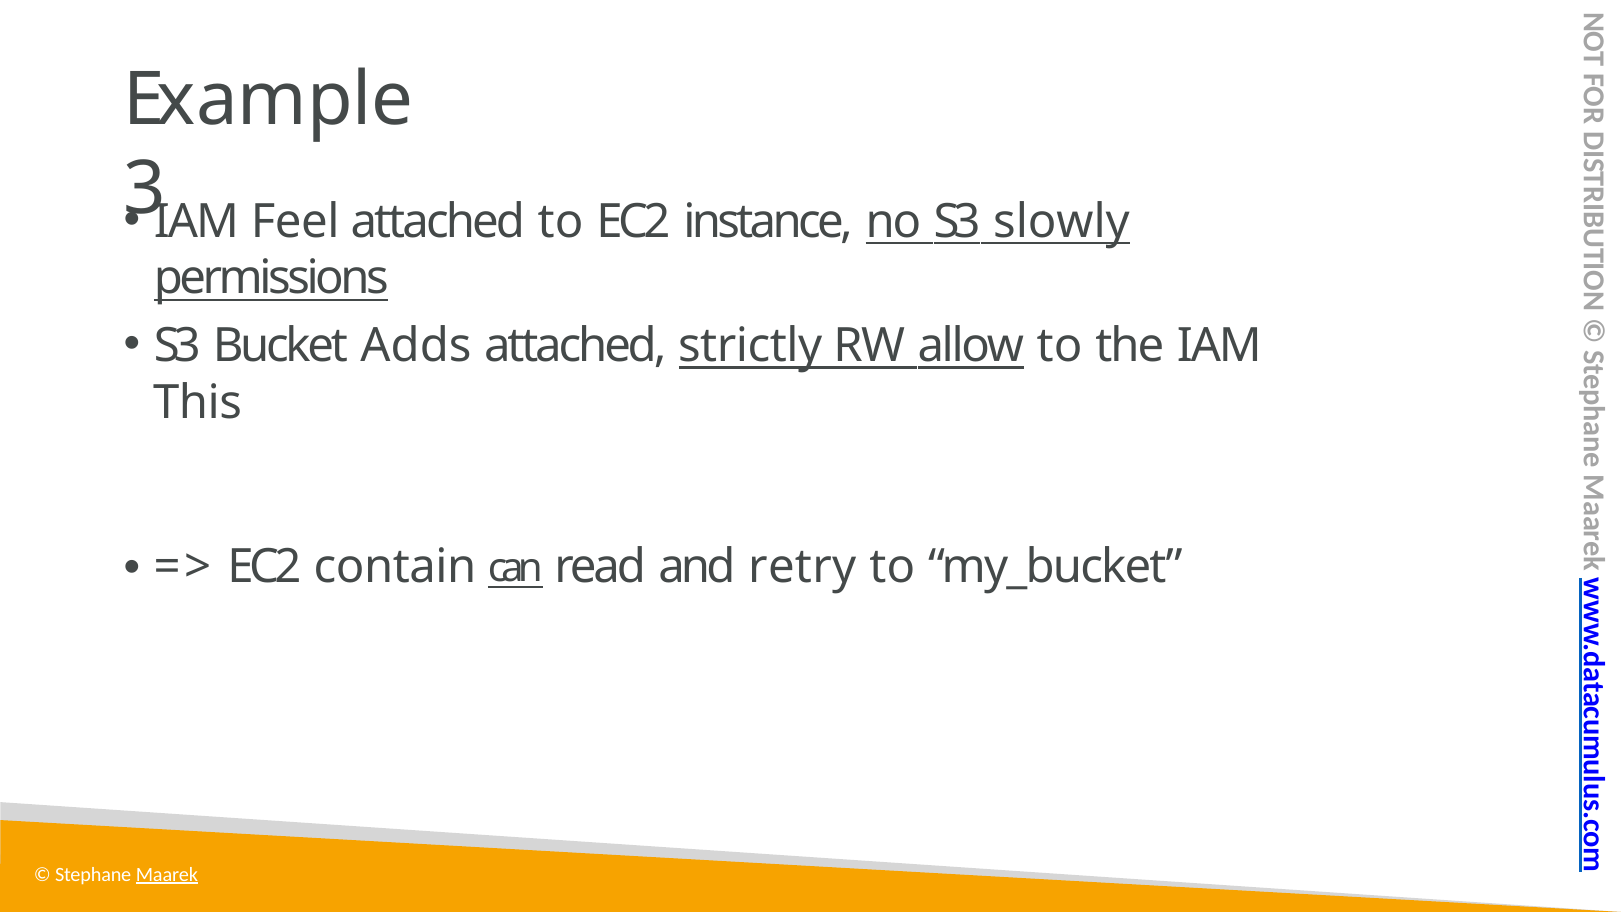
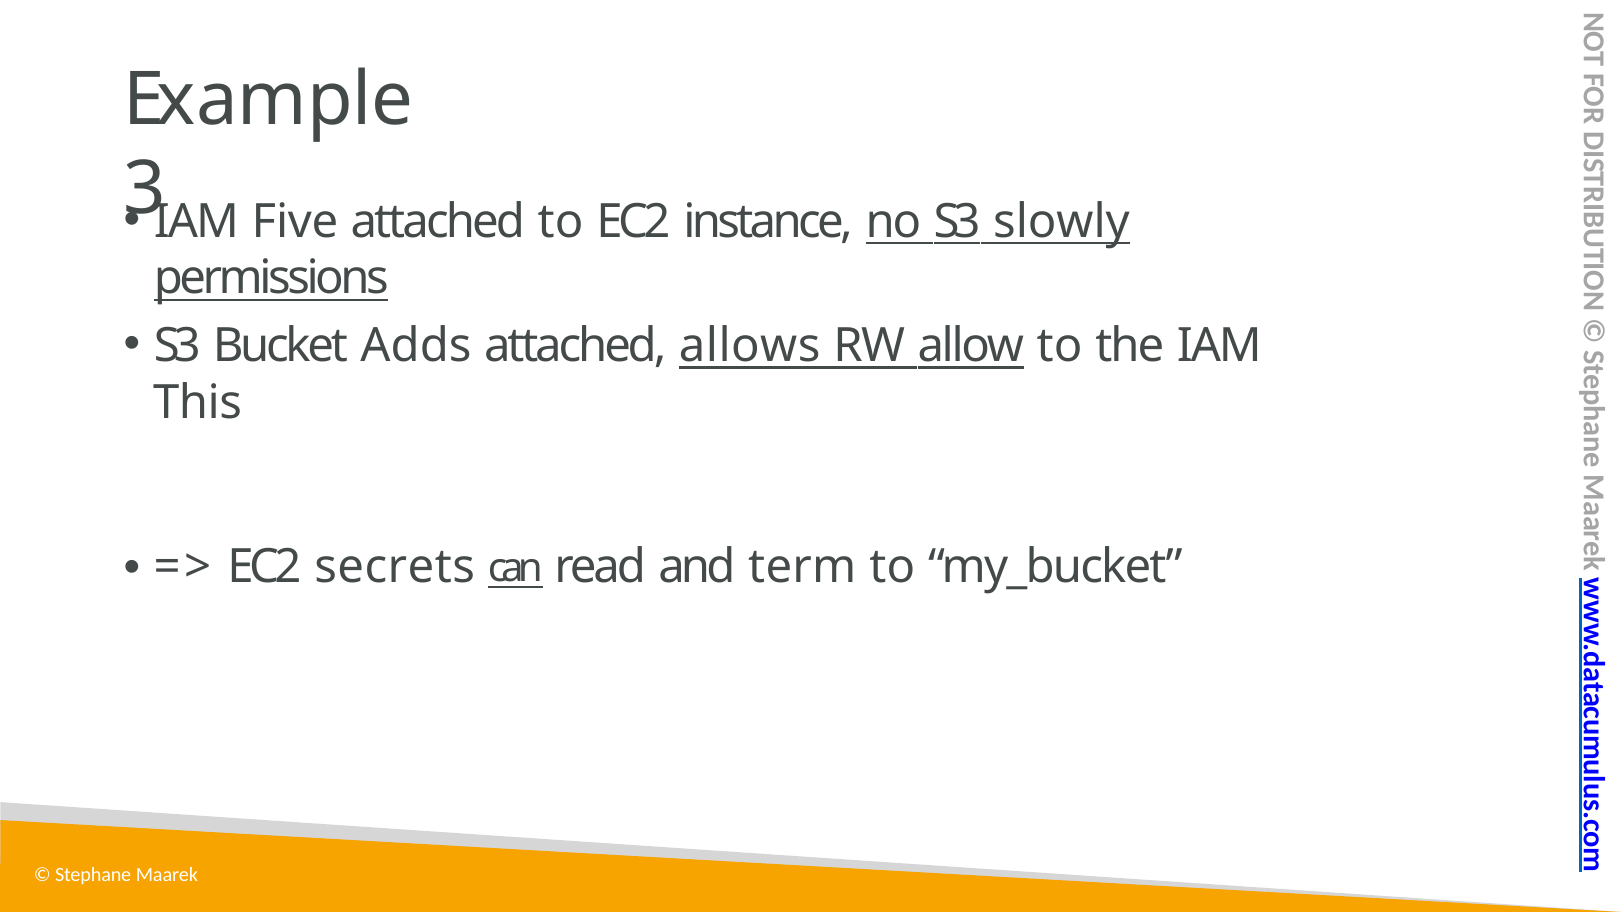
Feel: Feel -> Five
strictly: strictly -> allows
contain: contain -> secrets
retry: retry -> term
Maarek underline: present -> none
